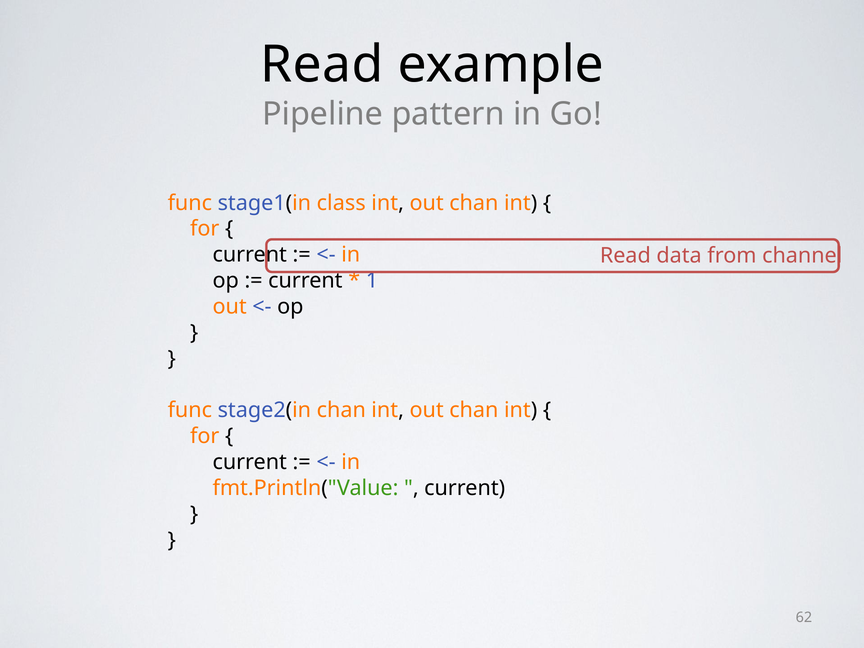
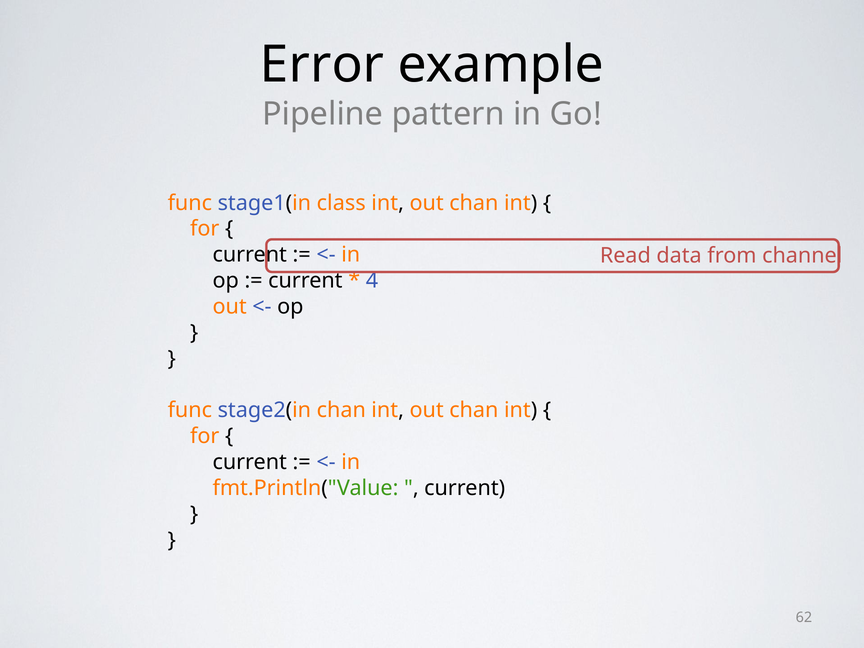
Read at (322, 65): Read -> Error
1: 1 -> 4
